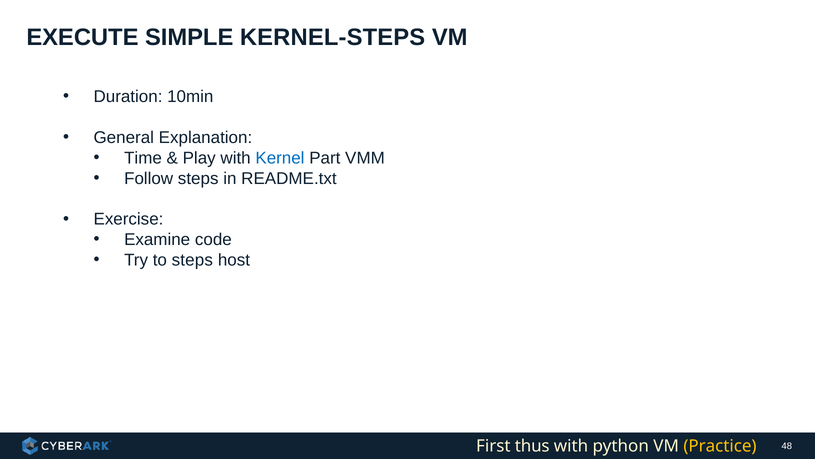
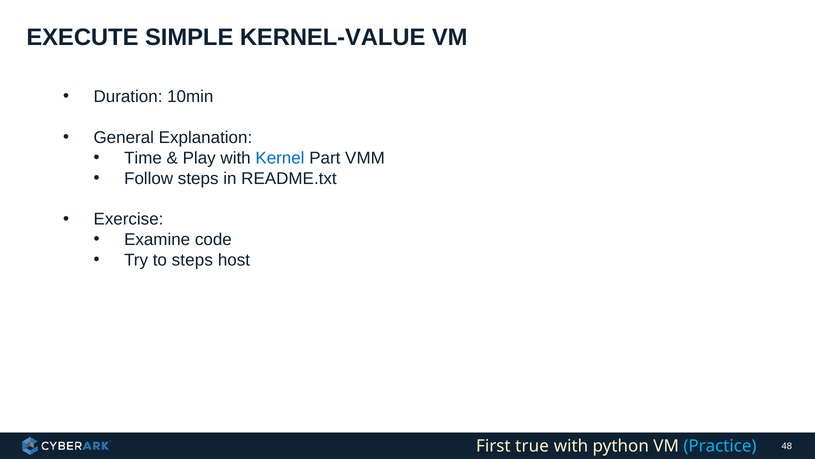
KERNEL-STEPS: KERNEL-STEPS -> KERNEL-VALUE
thus: thus -> true
Practice colour: yellow -> light blue
